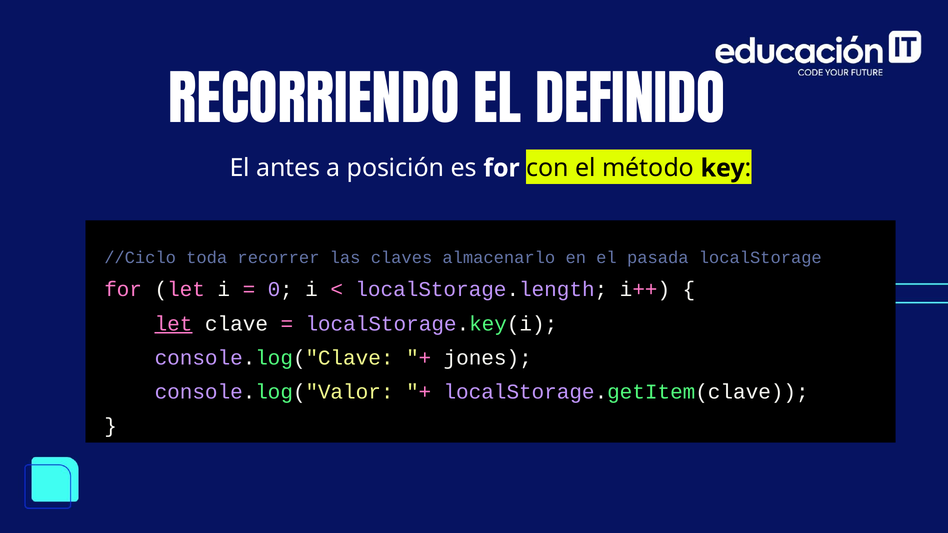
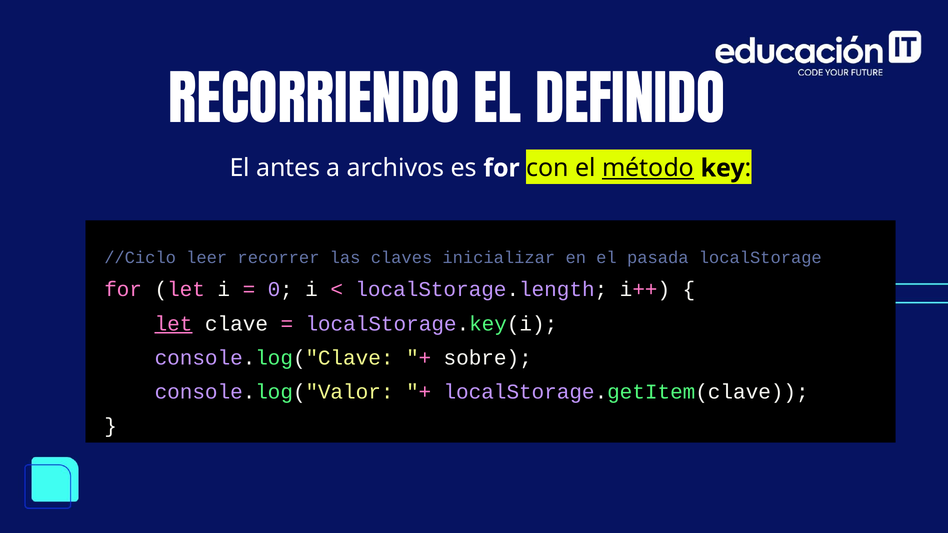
posición: posición -> archivos
método underline: none -> present
toda: toda -> leer
almacenarlo: almacenarlo -> inicializar
jones: jones -> sobre
